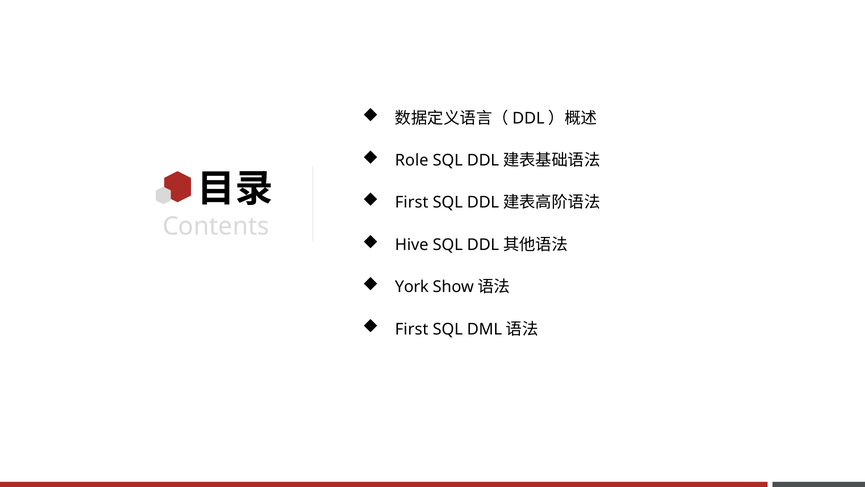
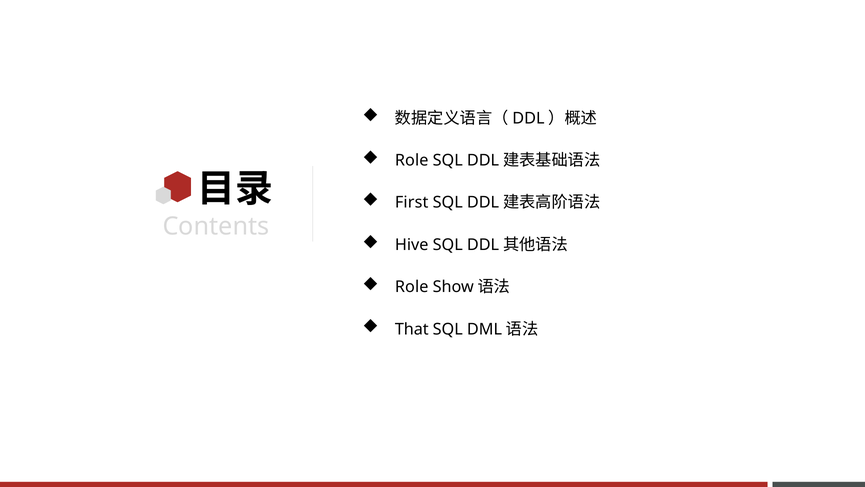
York at (412, 287): York -> Role
First at (412, 329): First -> That
